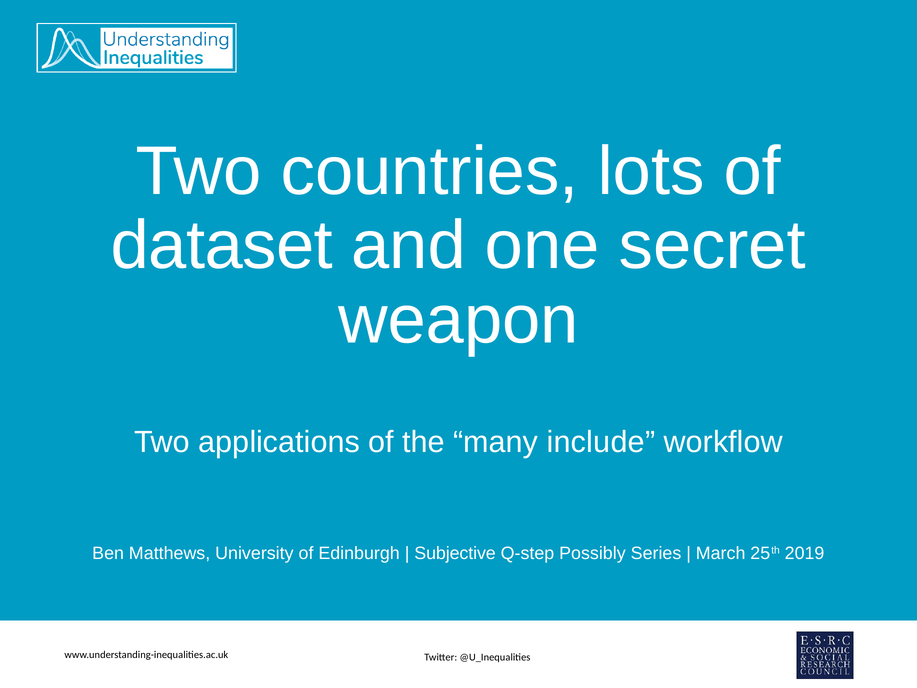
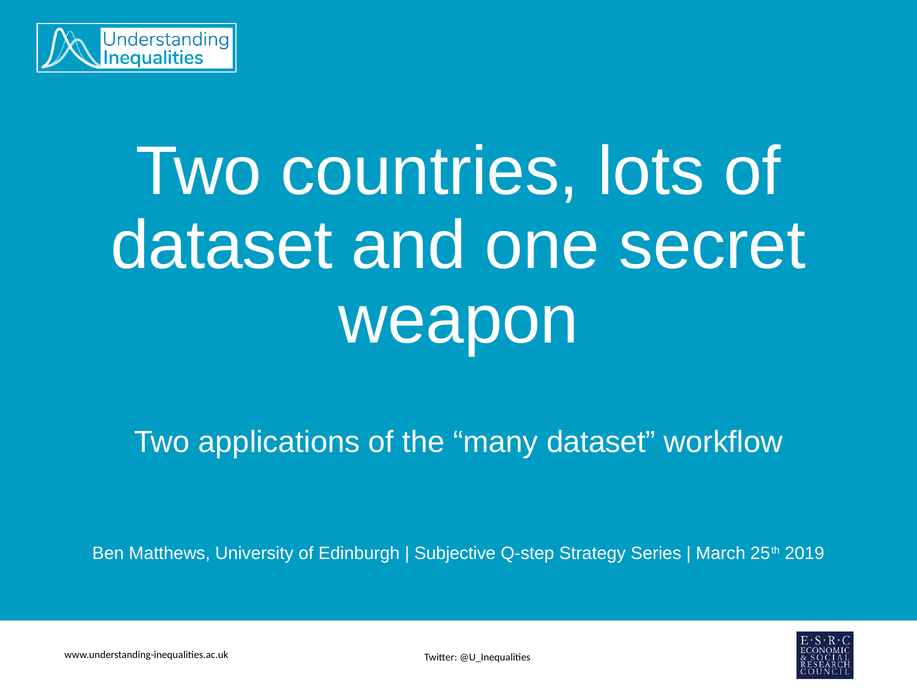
many include: include -> dataset
Possibly: Possibly -> Strategy
